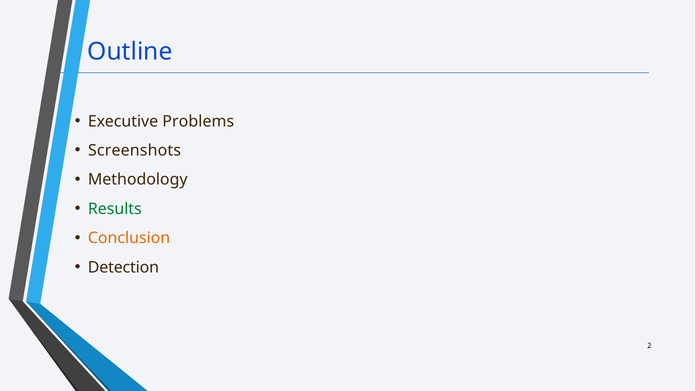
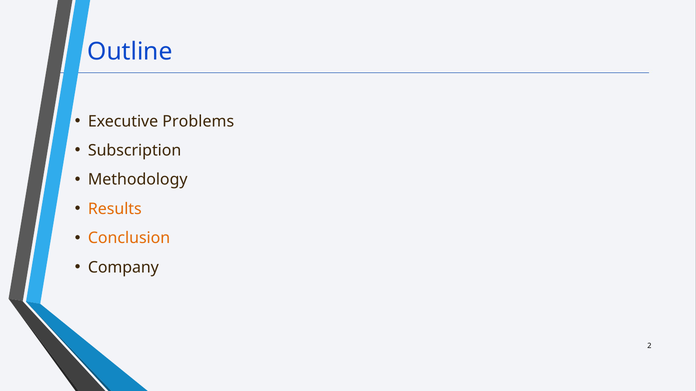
Screenshots: Screenshots -> Subscription
Results colour: green -> orange
Detection: Detection -> Company
